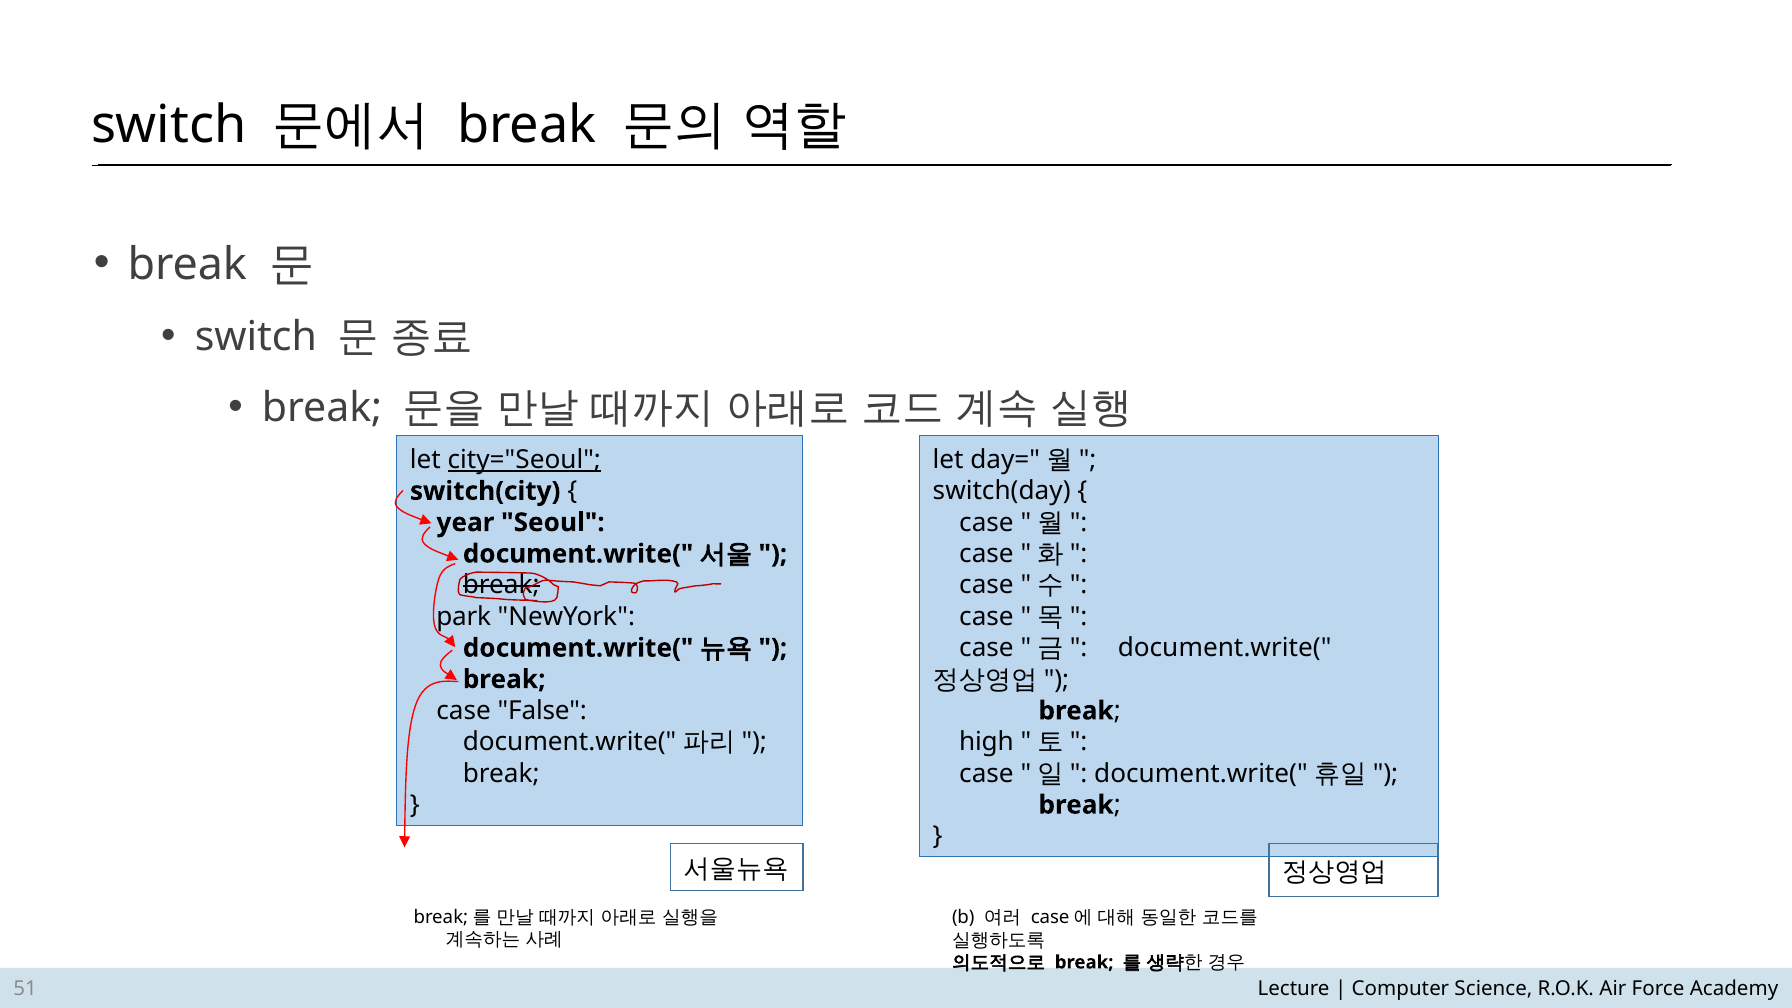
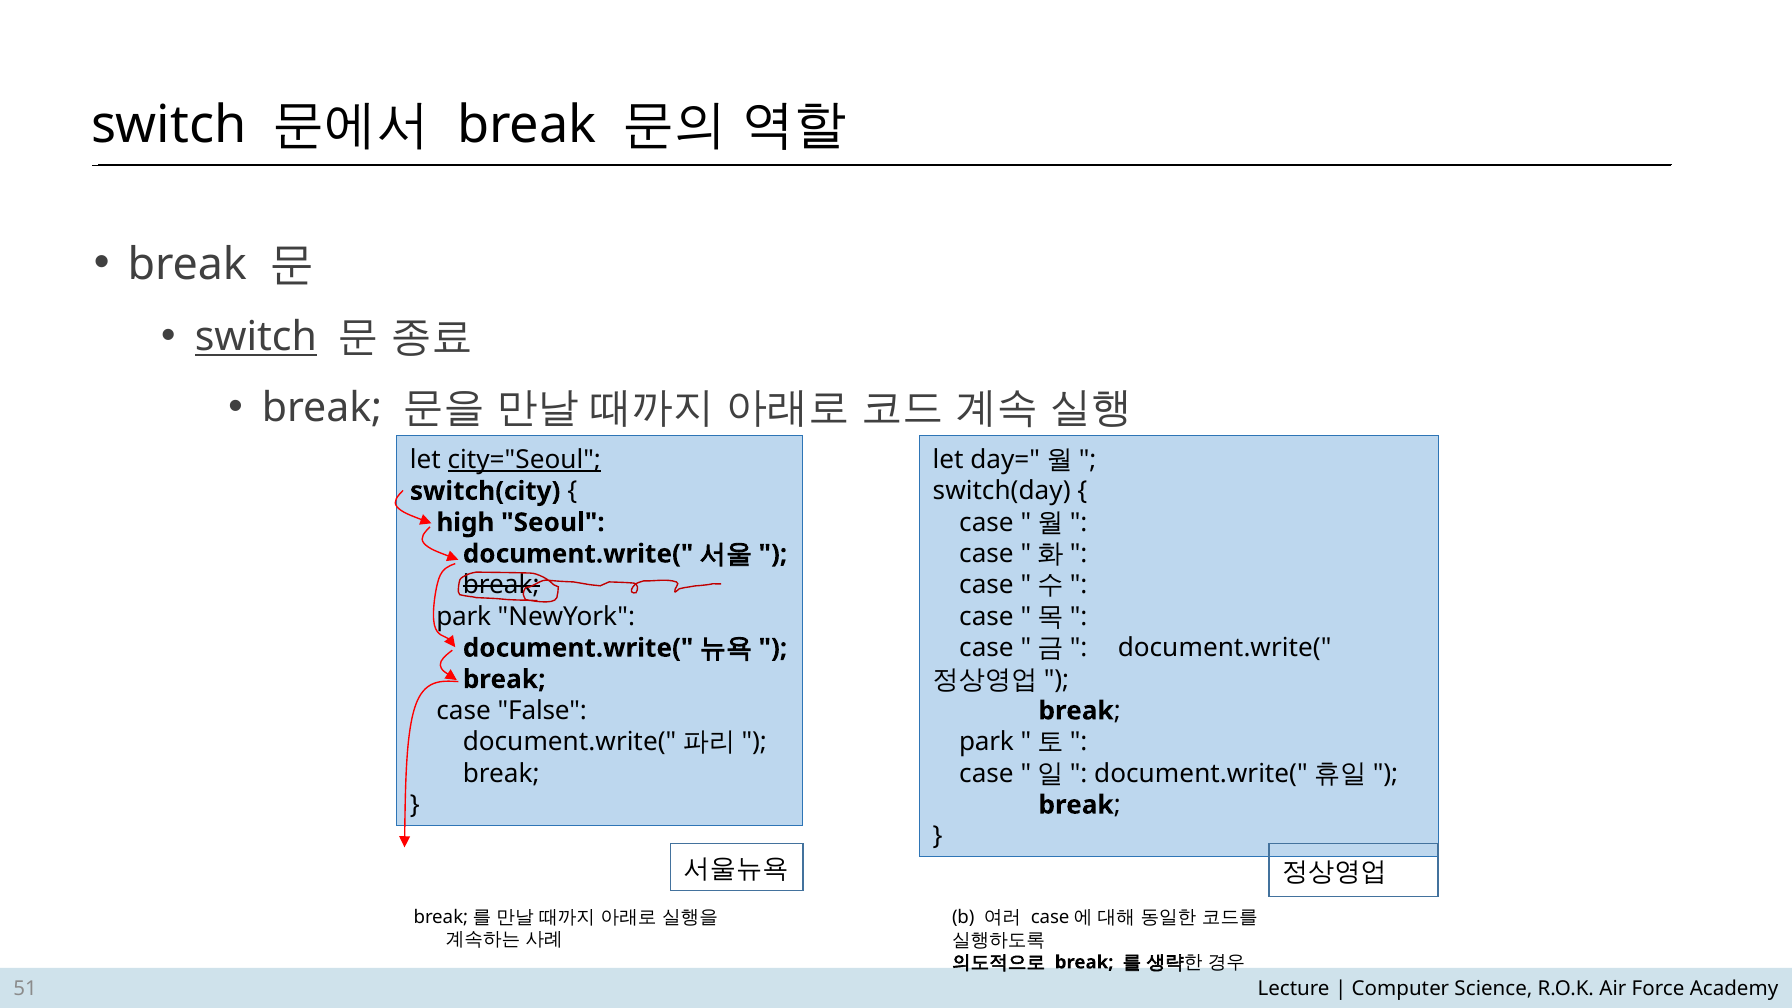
switch at (256, 337) underline: none -> present
year: year -> high
high at (986, 742): high -> park
